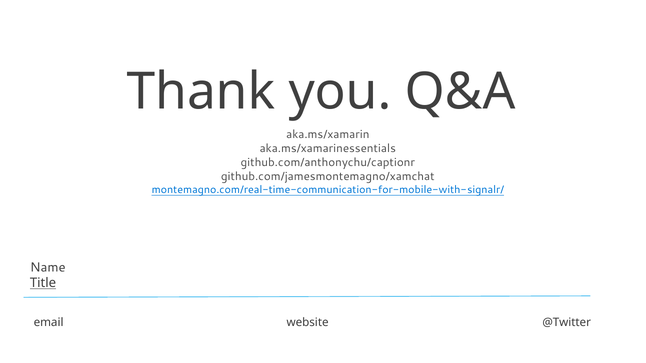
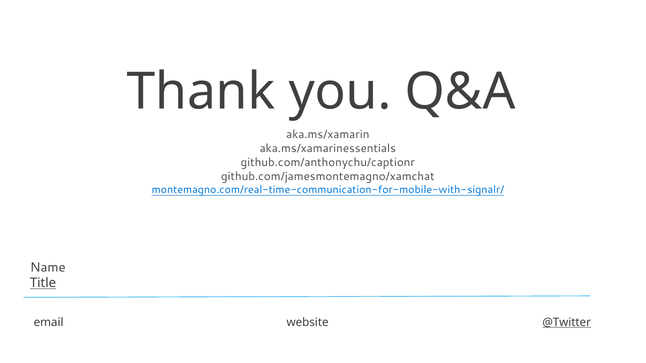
@Twitter underline: none -> present
